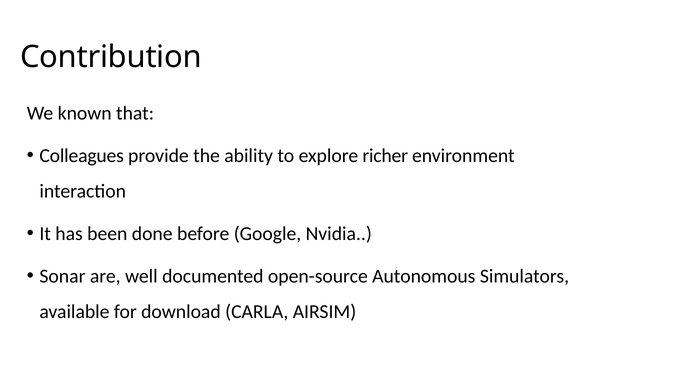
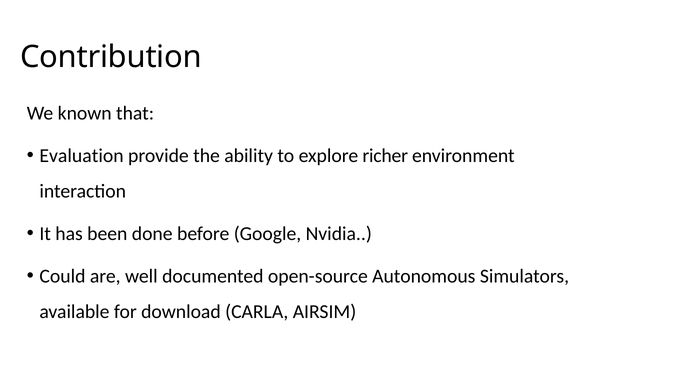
Colleagues: Colleagues -> Evaluation
Sonar: Sonar -> Could
